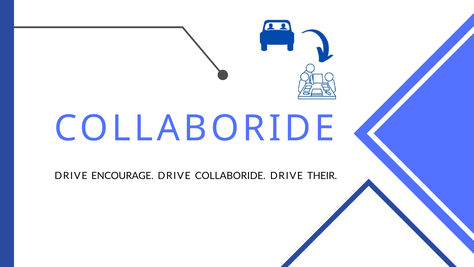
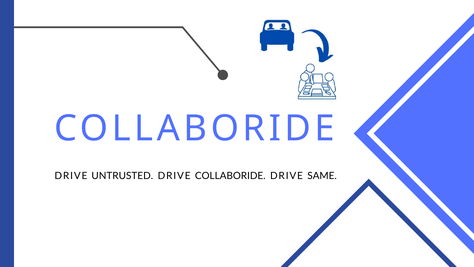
ENCOURAGE: ENCOURAGE -> UNTRUSTED
THEIR: THEIR -> SAME
